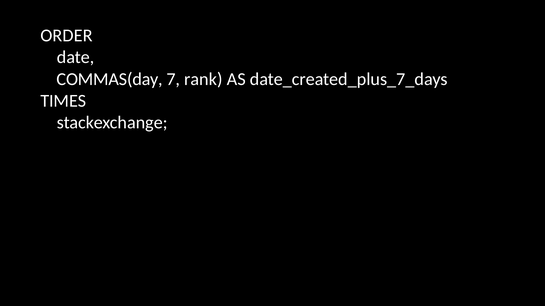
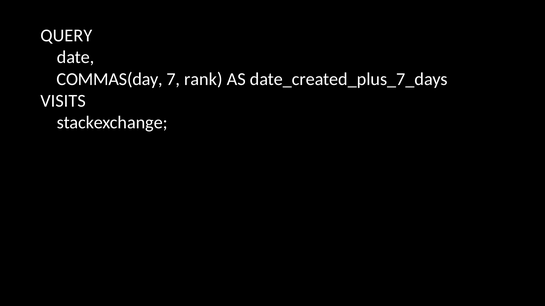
ORDER: ORDER -> QUERY
TIMES: TIMES -> VISITS
